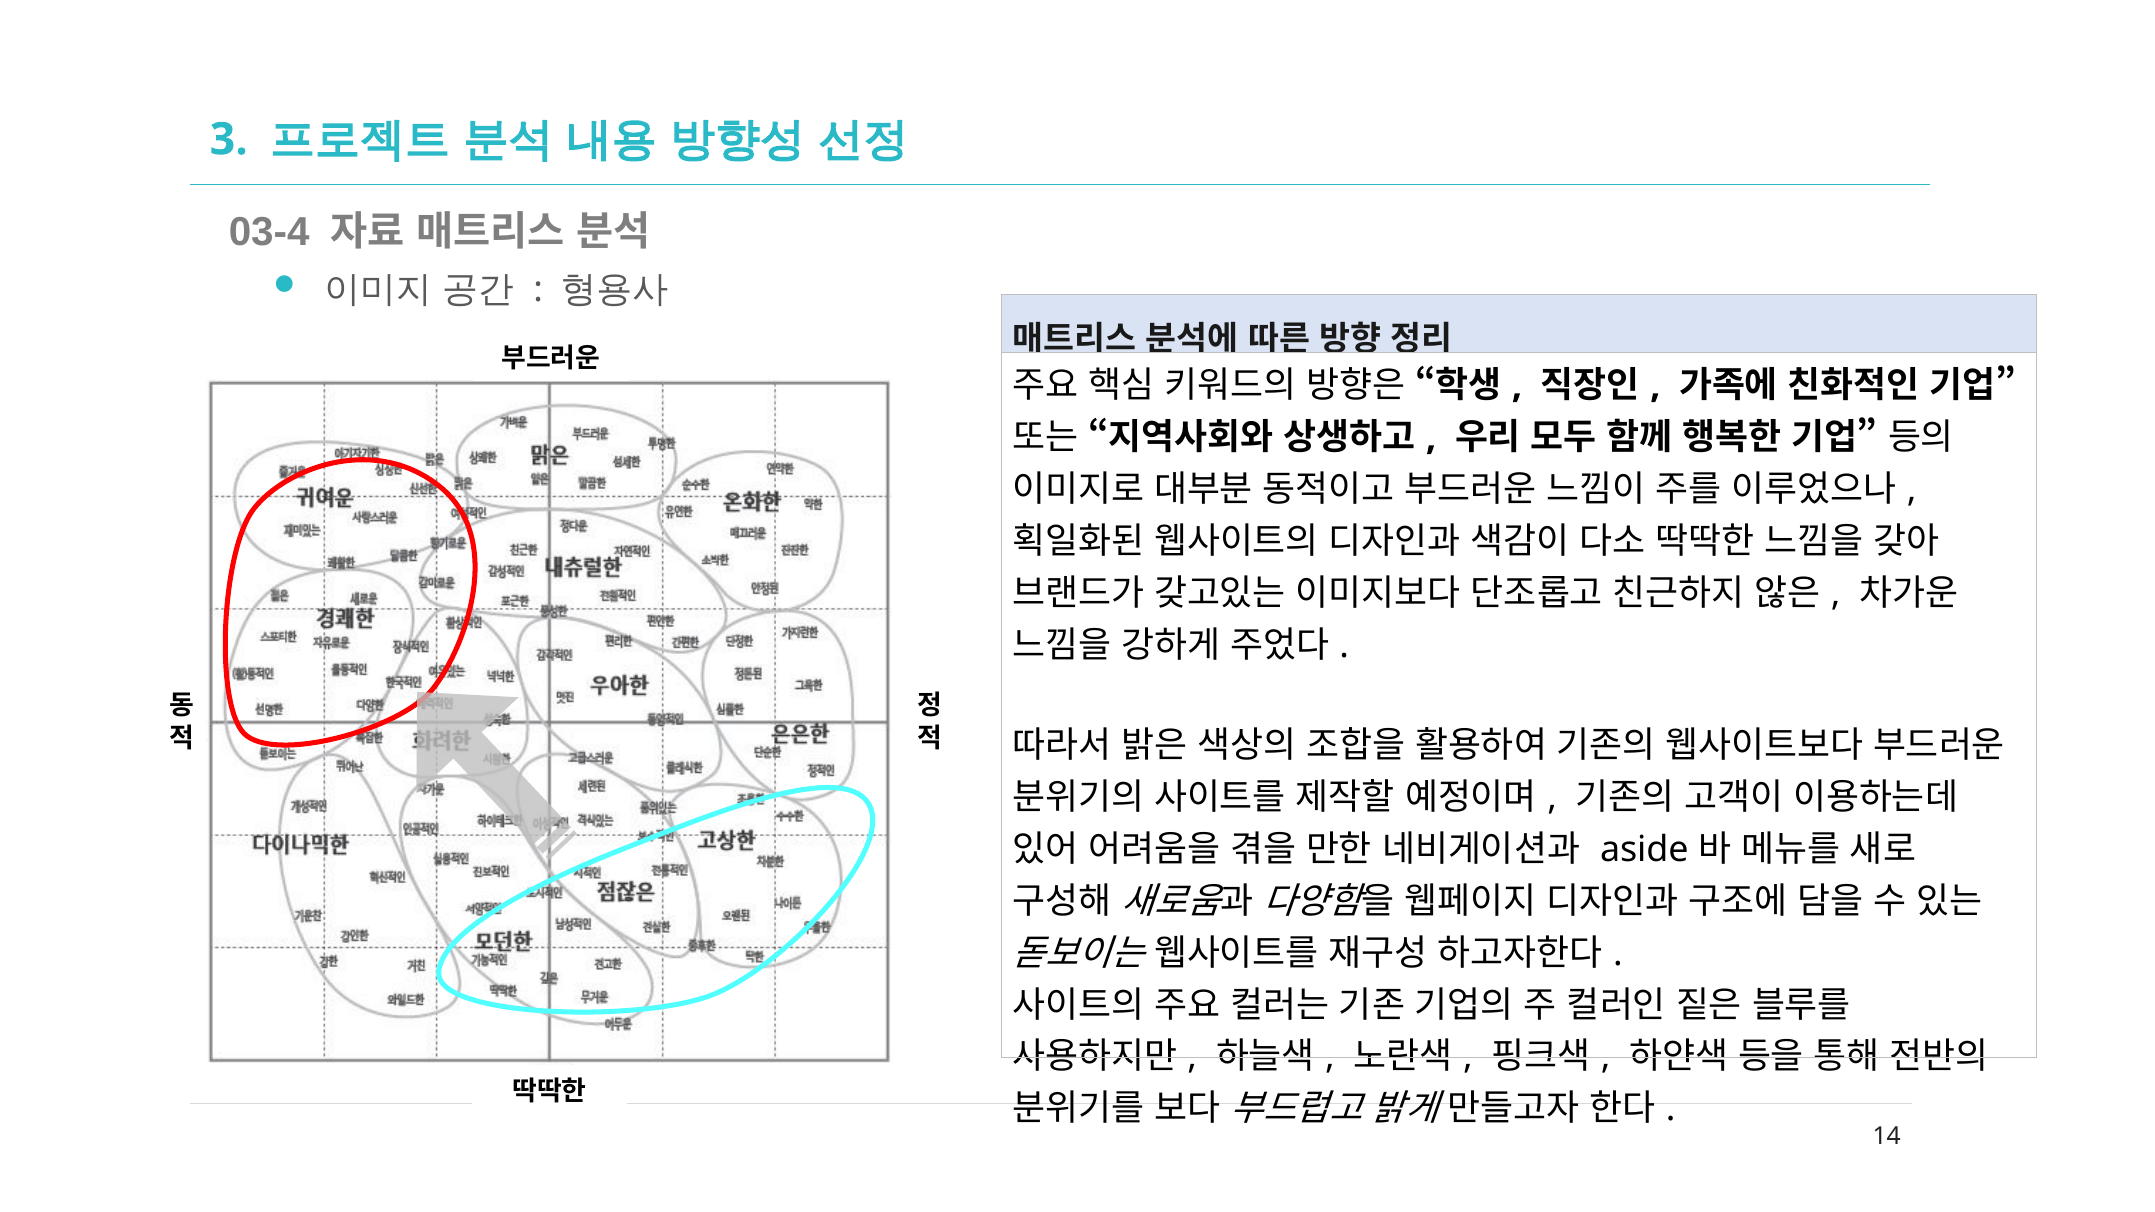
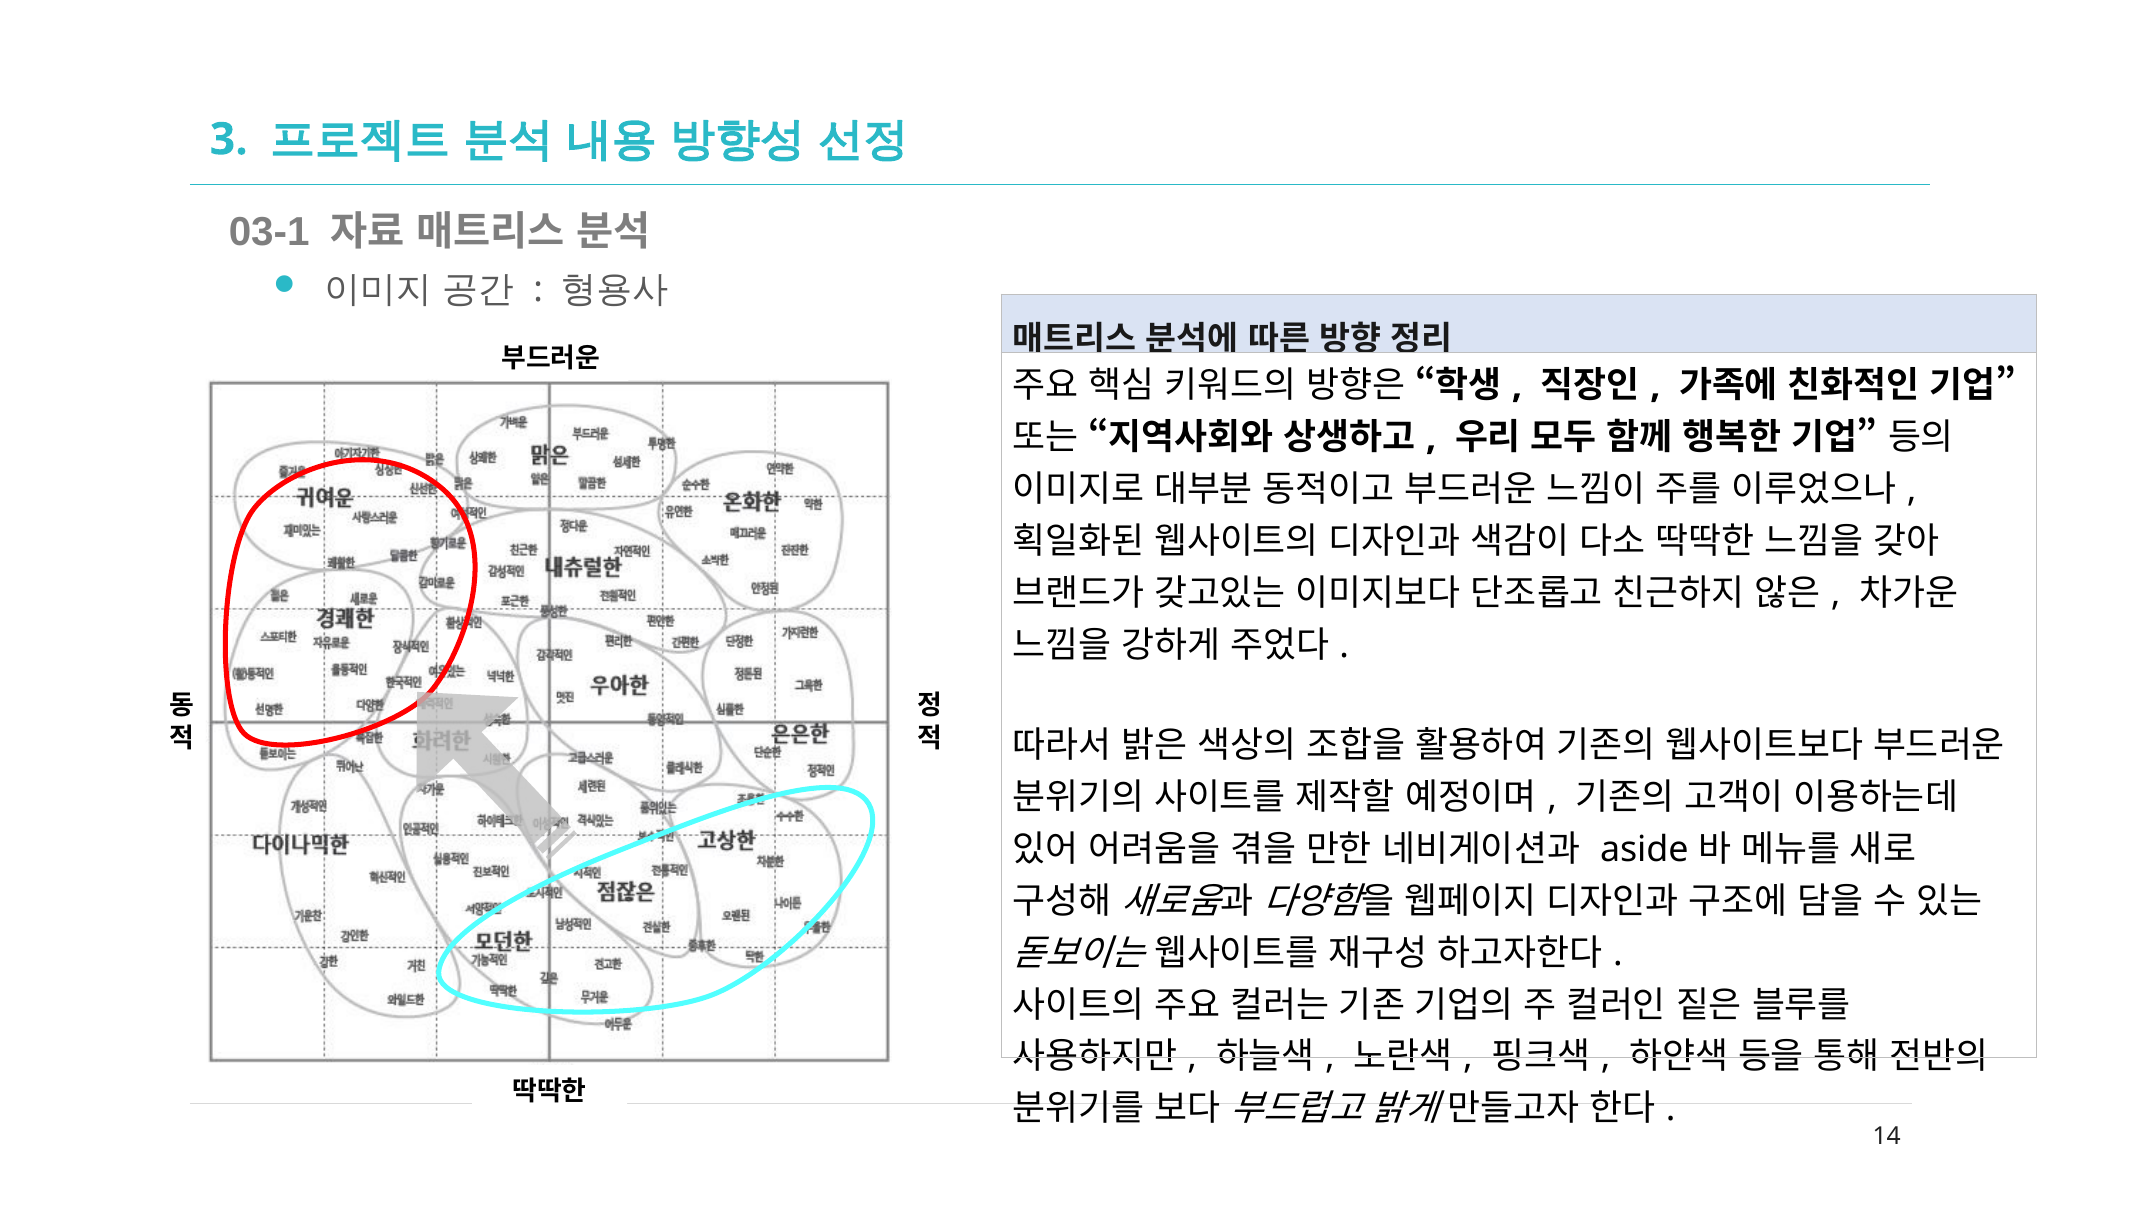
03-4: 03-4 -> 03-1
